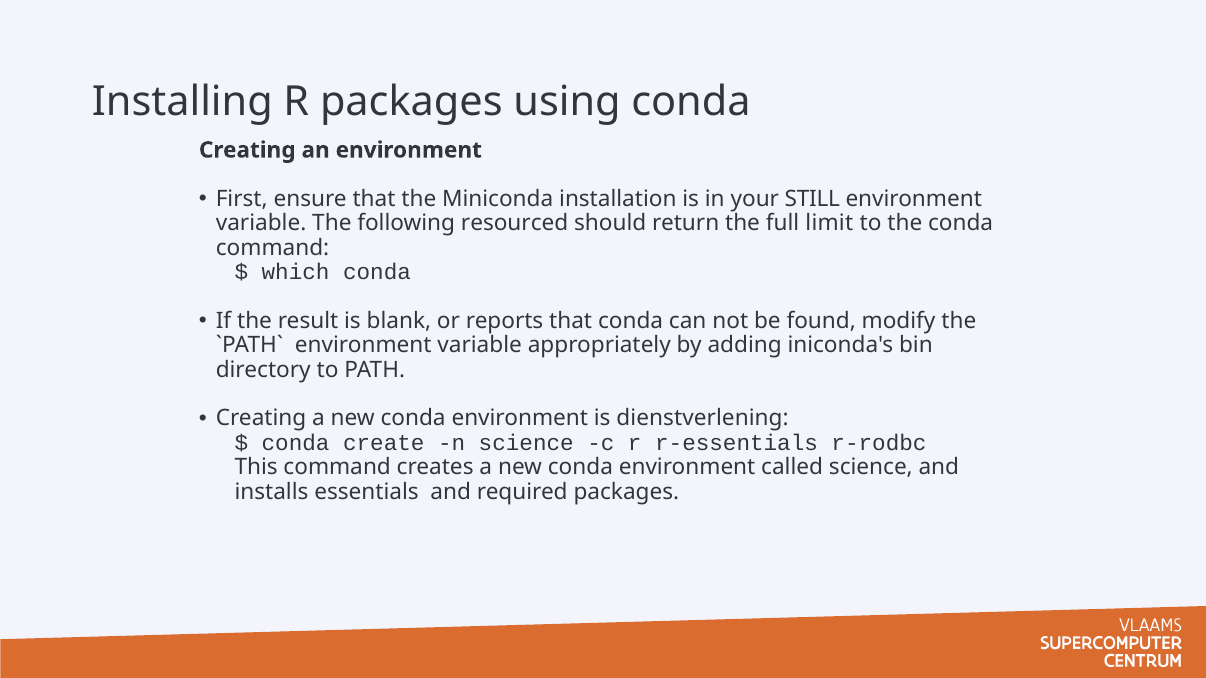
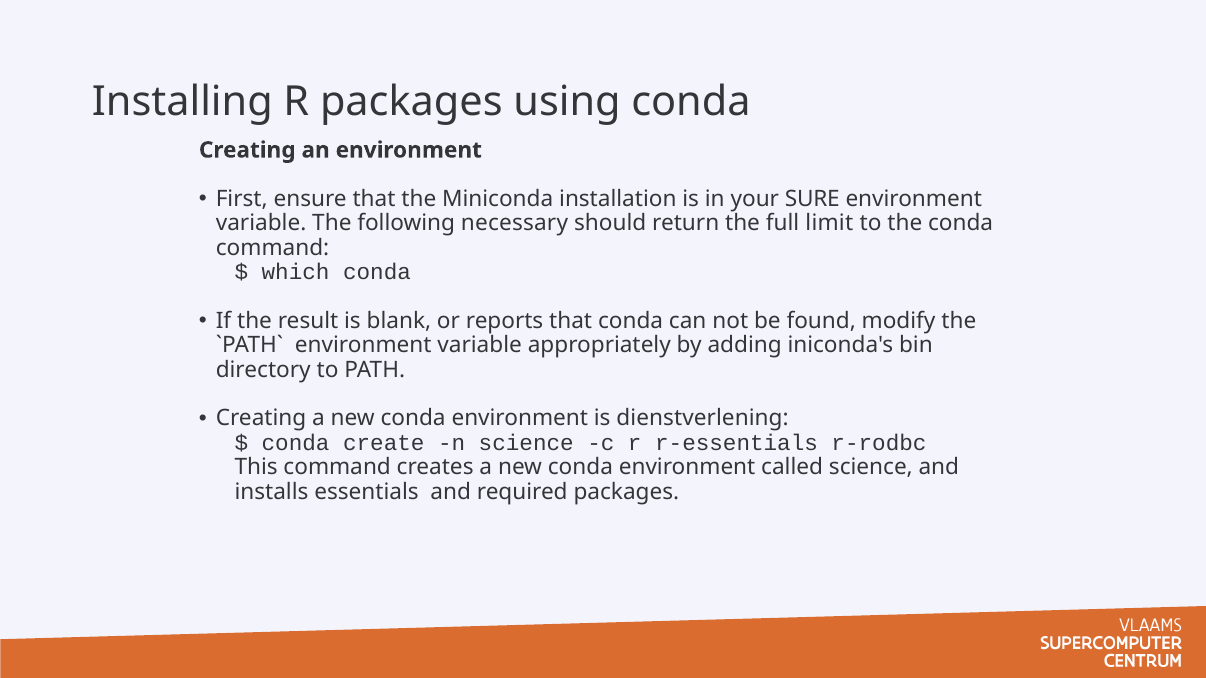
STILL: STILL -> SURE
resourced: resourced -> necessary
